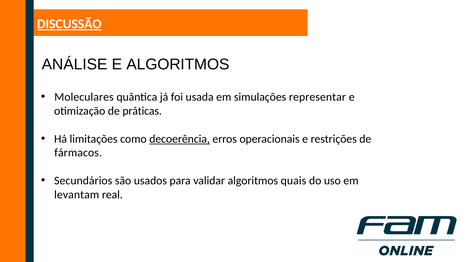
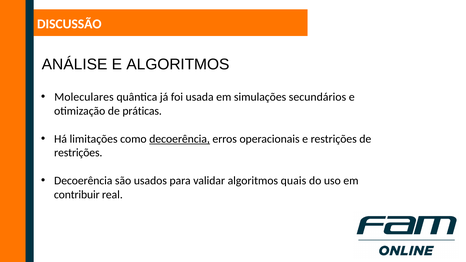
DISCUSSÃO underline: present -> none
representar: representar -> secundários
fármacos at (78, 153): fármacos -> restrições
Secundários at (83, 181): Secundários -> Decoerência
levantam: levantam -> contribuir
